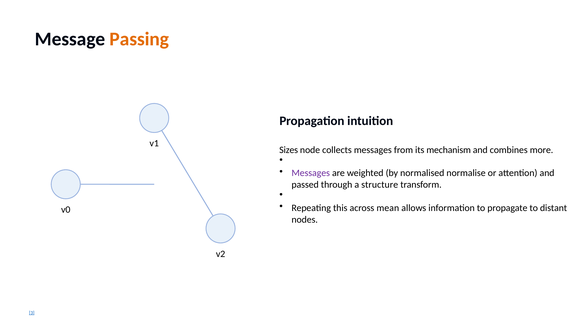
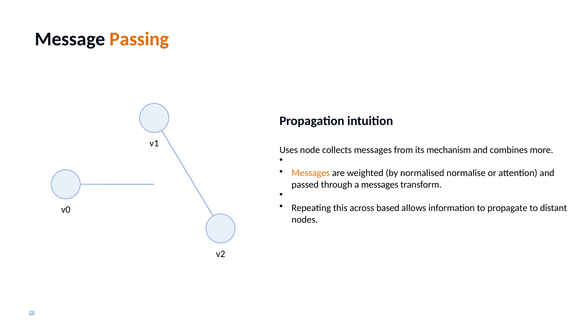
Sizes: Sizes -> Uses
Messages at (311, 173) colour: purple -> orange
a structure: structure -> messages
mean: mean -> based
